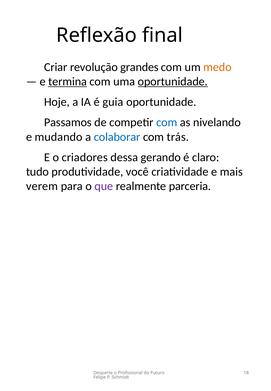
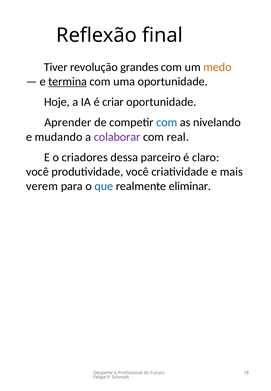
Criar: Criar -> Tiver
oportunidade at (173, 82) underline: present -> none
guia: guia -> criar
Passamos: Passamos -> Aprender
colaborar colour: blue -> purple
trás: trás -> real
gerando: gerando -> parceiro
tudo at (37, 172): tudo -> você
que colour: purple -> blue
parceria: parceria -> eliminar
